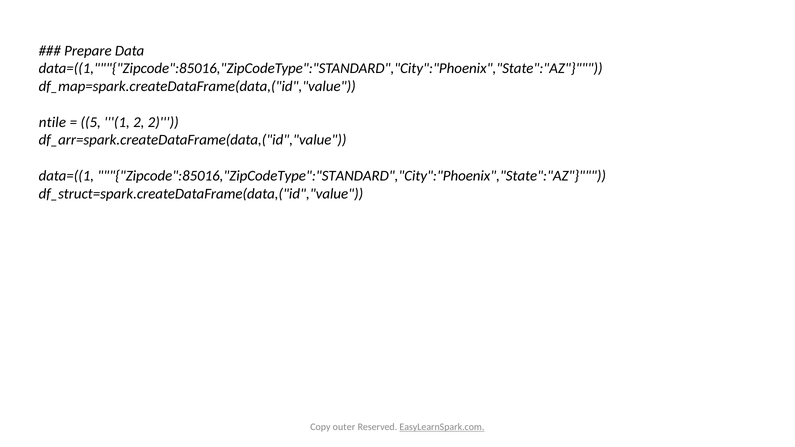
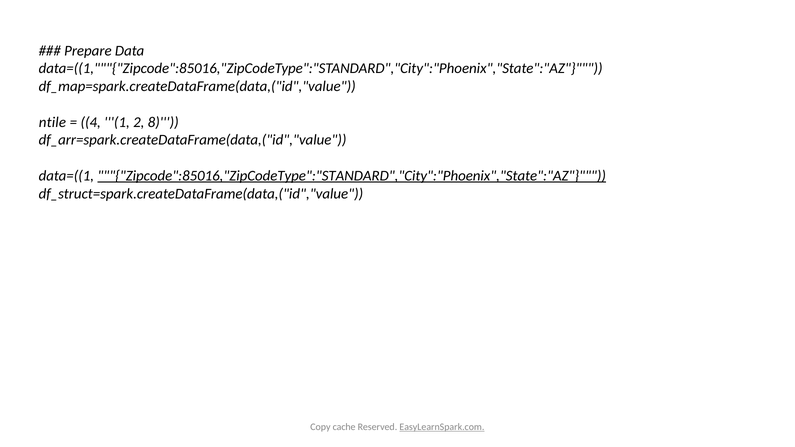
5: 5 -> 4
2 2: 2 -> 8
Zipcode":85016,"ZipCodeType":"STANDARD","City":"Phoenix","State":"AZ underline: none -> present
outer: outer -> cache
